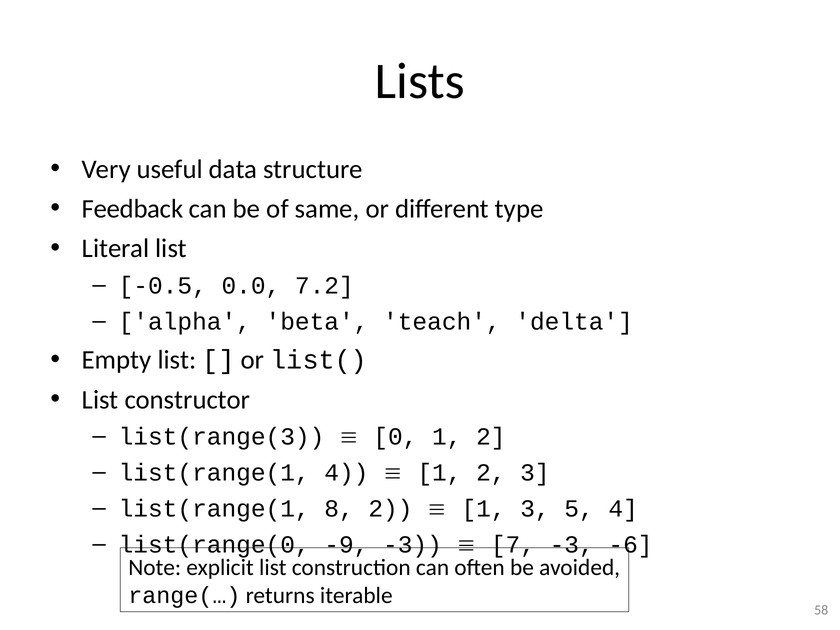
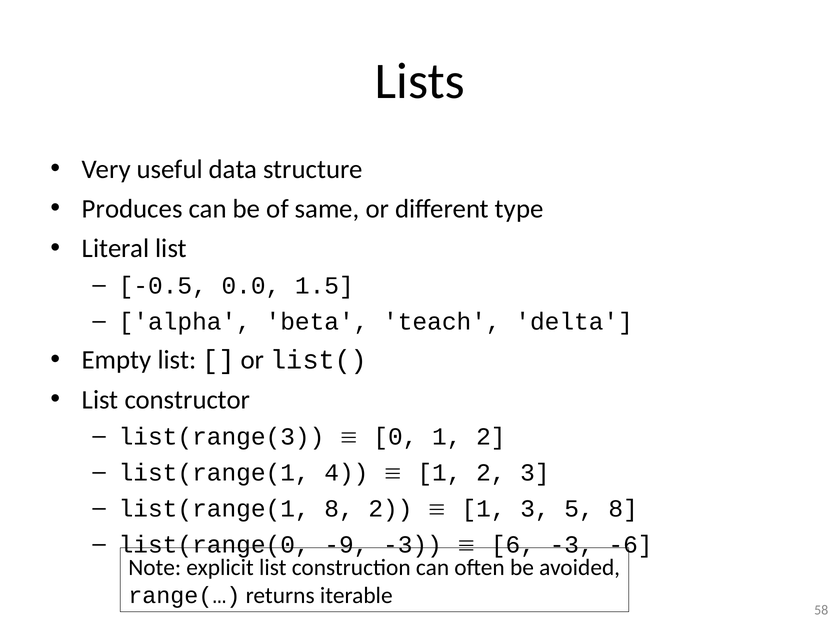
Feedback: Feedback -> Produces
7.2: 7.2 -> 1.5
5 4: 4 -> 8
7: 7 -> 6
